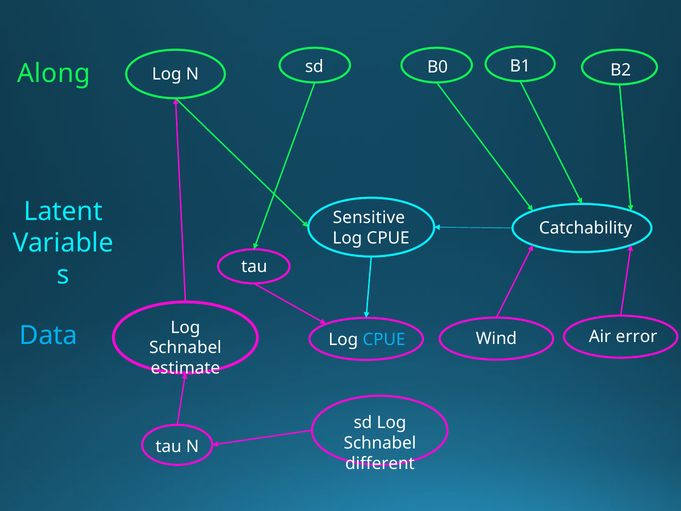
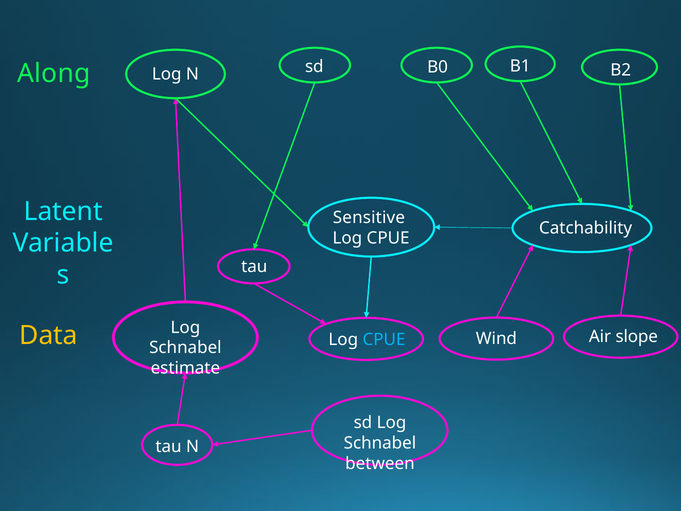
Data colour: light blue -> yellow
error: error -> slope
different: different -> between
